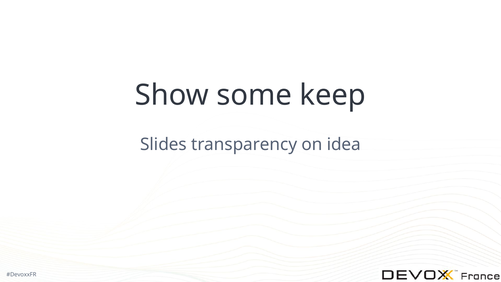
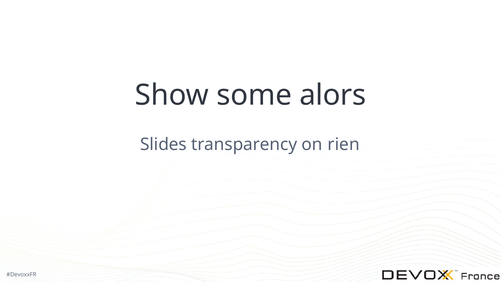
keep: keep -> alors
idea: idea -> rien
